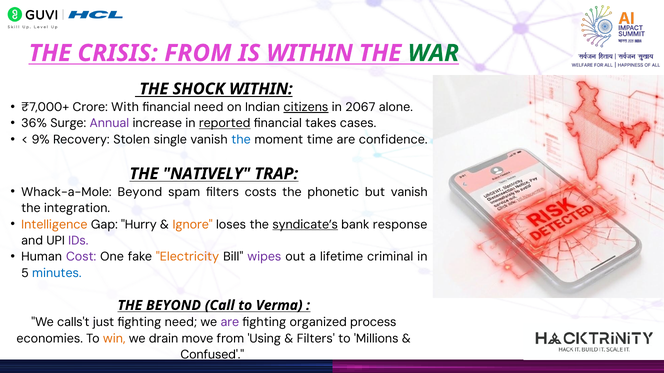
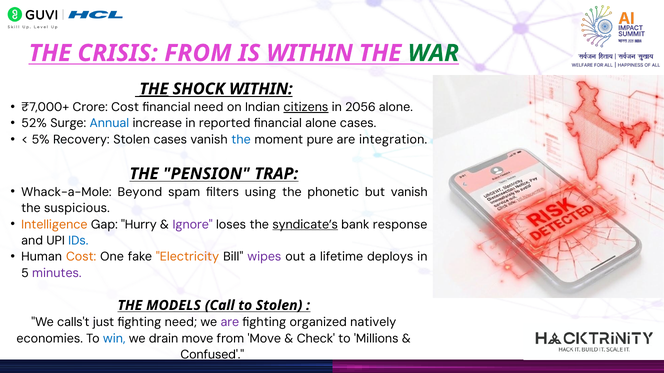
THE at (154, 89) underline: none -> present
Crore With: With -> Cost
2067: 2067 -> 2056
36%: 36% -> 52%
Annual colour: purple -> blue
reported underline: present -> none
financial takes: takes -> alone
9%: 9% -> 5%
Stolen single: single -> cases
time: time -> pure
confidence: confidence -> integration
NATIVELY: NATIVELY -> PENSION
costs: costs -> using
integration: integration -> suspicious
Ignore colour: orange -> purple
IDs colour: purple -> blue
Cost at (81, 257) colour: purple -> orange
criminal: criminal -> deploys
minutes colour: blue -> purple
THE BEYOND: BEYOND -> MODELS
to Verma: Verma -> Stolen
process: process -> natively
win colour: orange -> blue
from Using: Using -> Move
Filters at (316, 339): Filters -> Check
